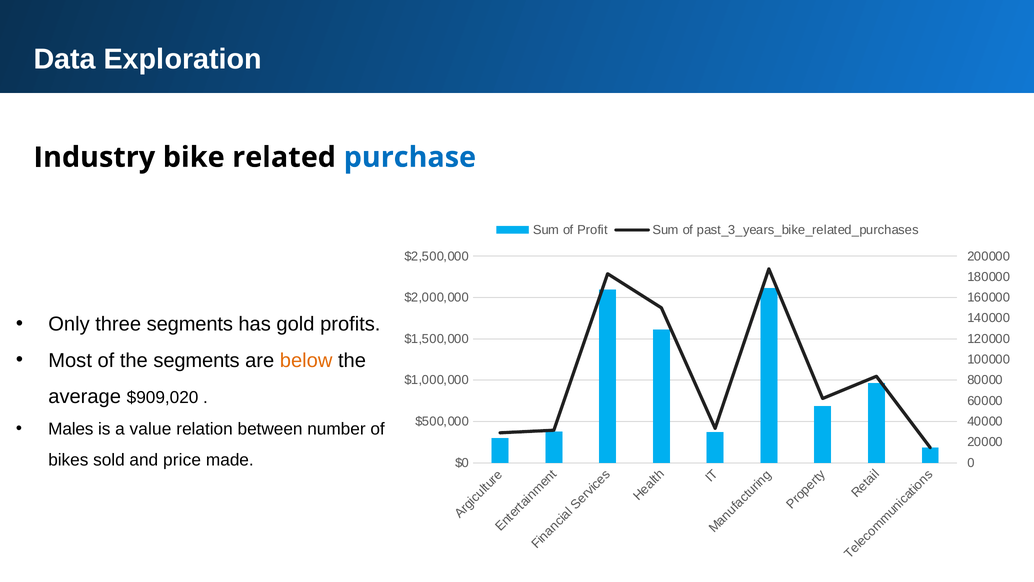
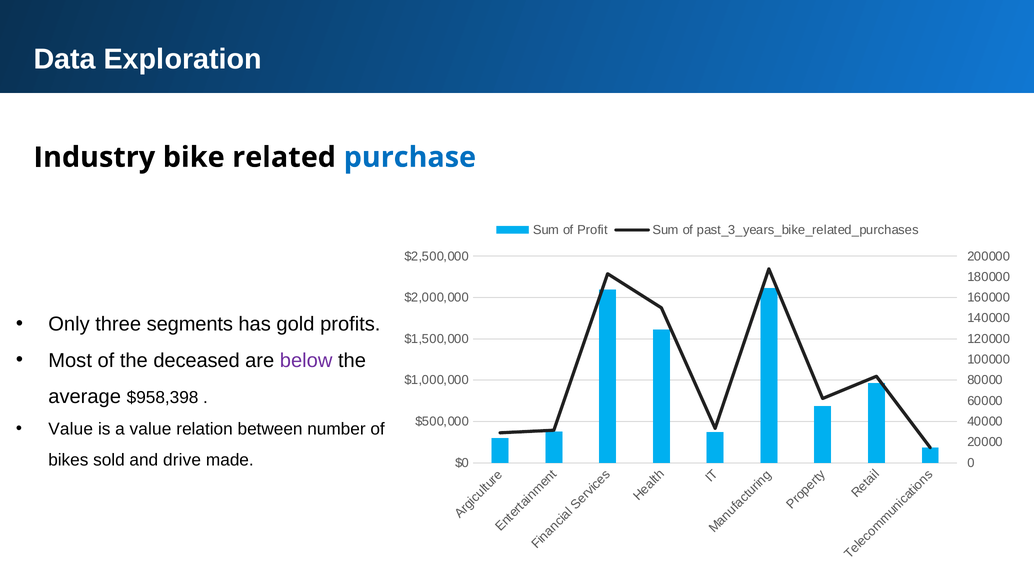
the segments: segments -> deceased
below colour: orange -> purple
$909,020: $909,020 -> $958,398
Males at (71, 429): Males -> Value
price: price -> drive
